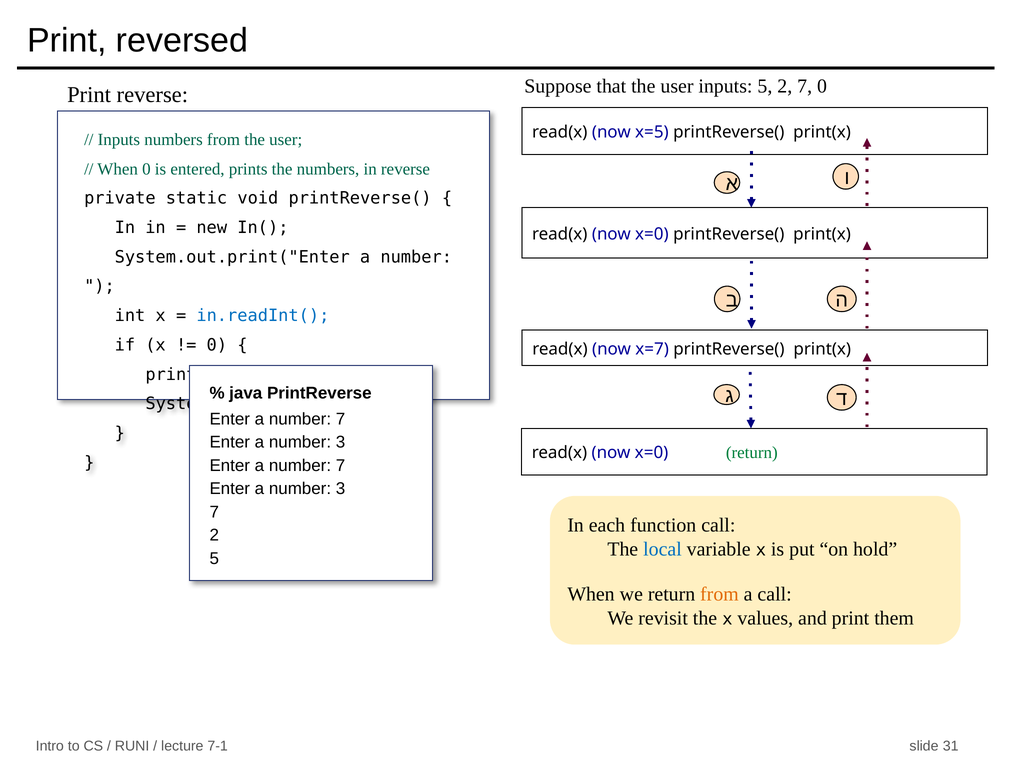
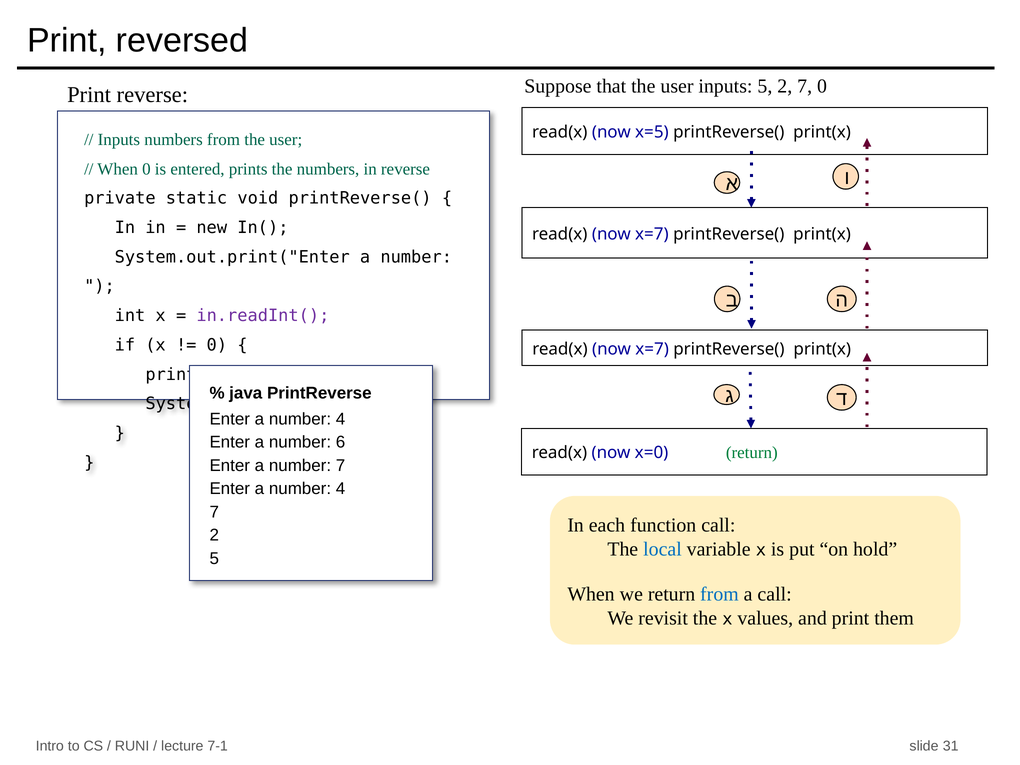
x=0 at (652, 234): x=0 -> x=7
in.readInt( colour: blue -> purple
7 at (340, 419): 7 -> 4
3 at (340, 442): 3 -> 6
3 at (340, 489): 3 -> 4
from at (719, 594) colour: orange -> blue
